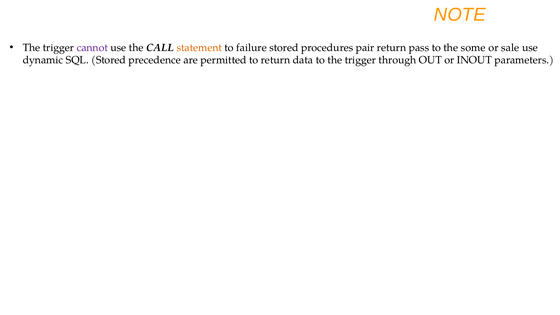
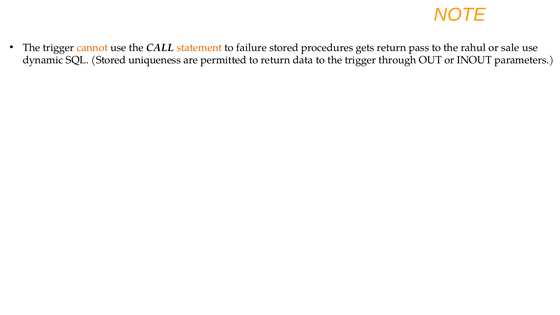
cannot colour: purple -> orange
pair: pair -> gets
some: some -> rahul
precedence: precedence -> uniqueness
